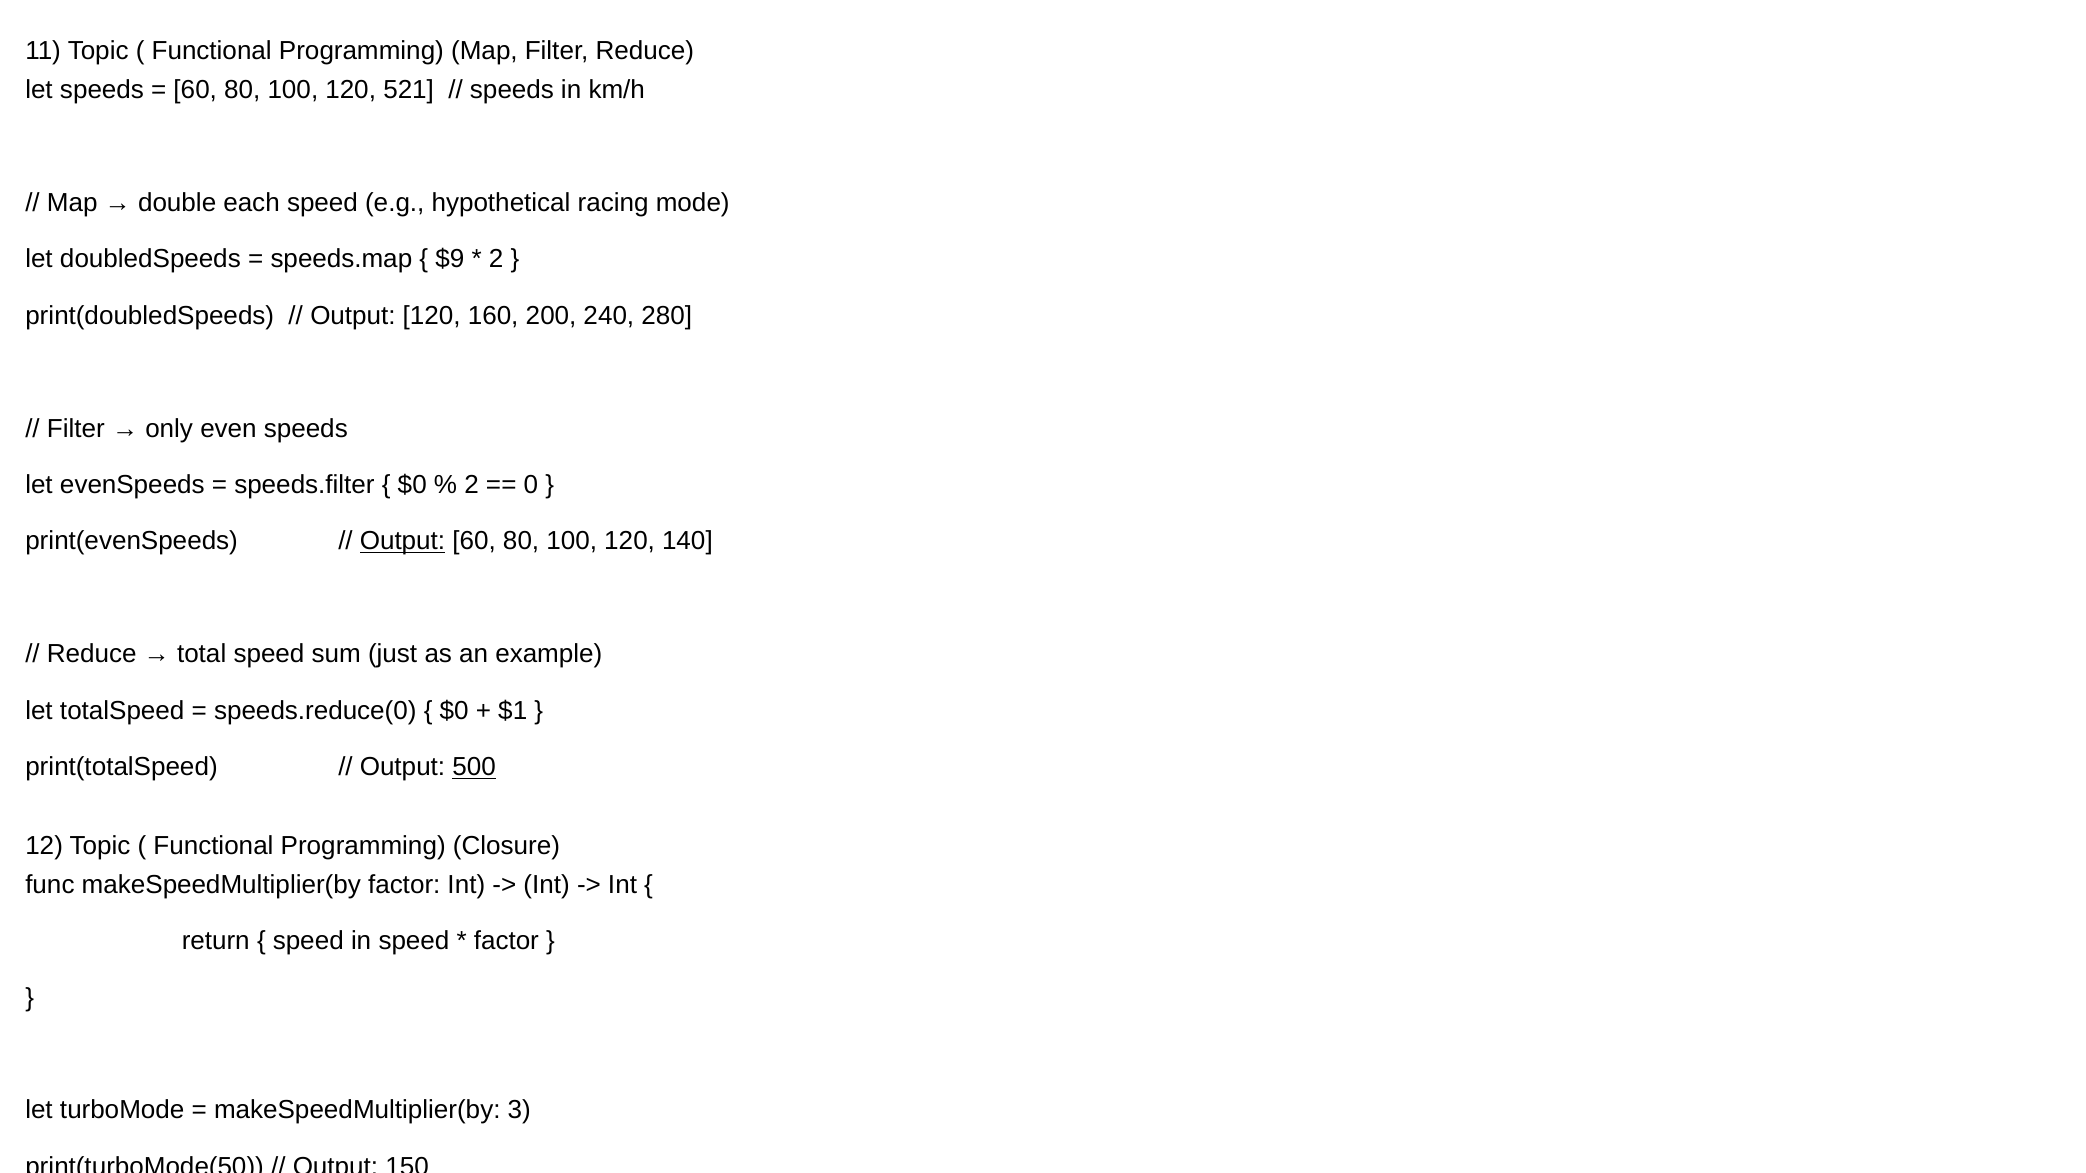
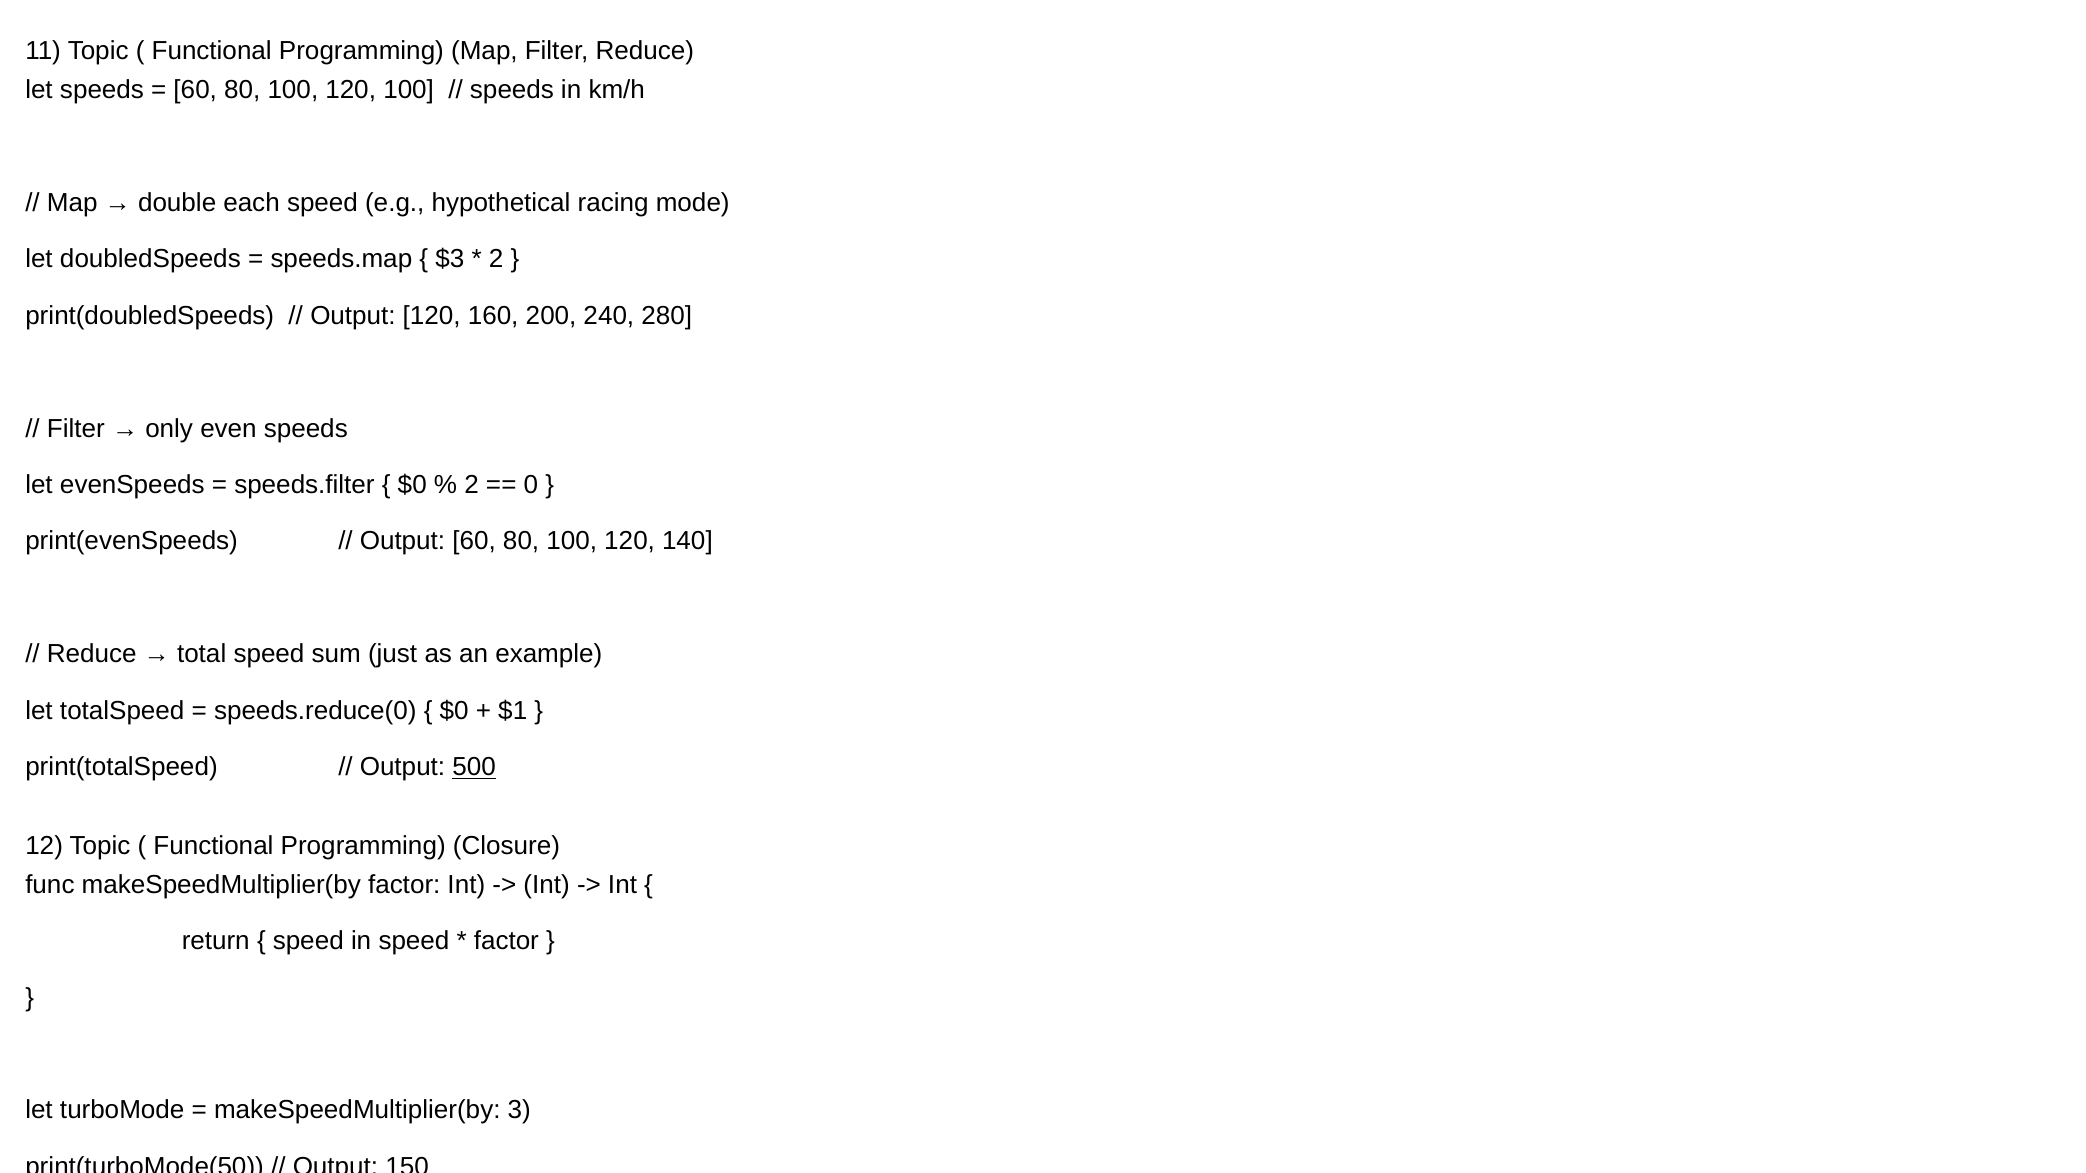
120 521: 521 -> 100
$9: $9 -> $3
Output at (402, 542) underline: present -> none
